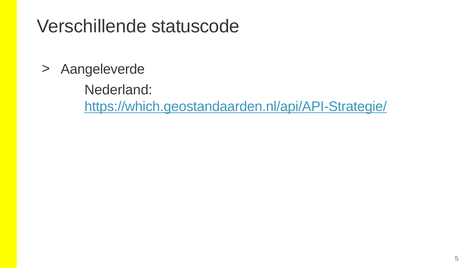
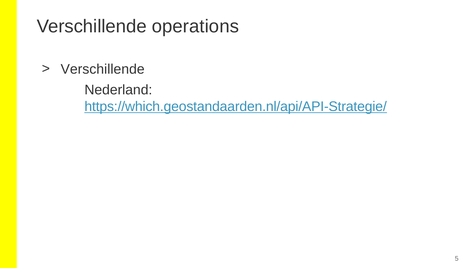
statuscode: statuscode -> operations
Aangeleverde at (103, 69): Aangeleverde -> Verschillende
